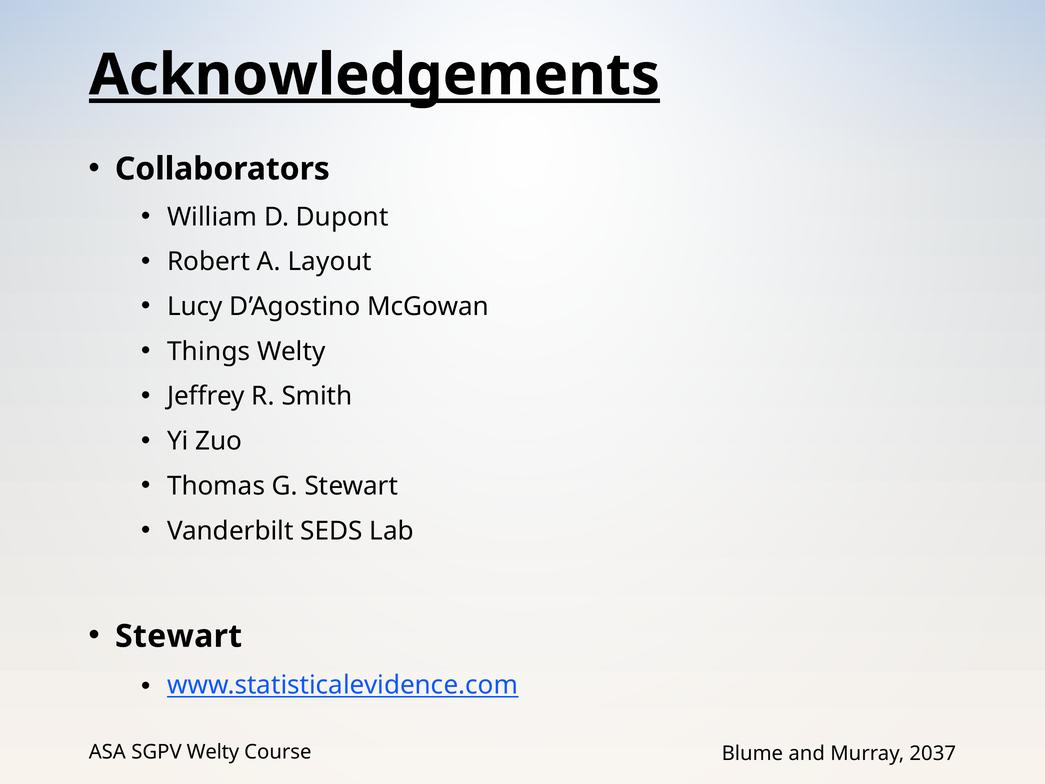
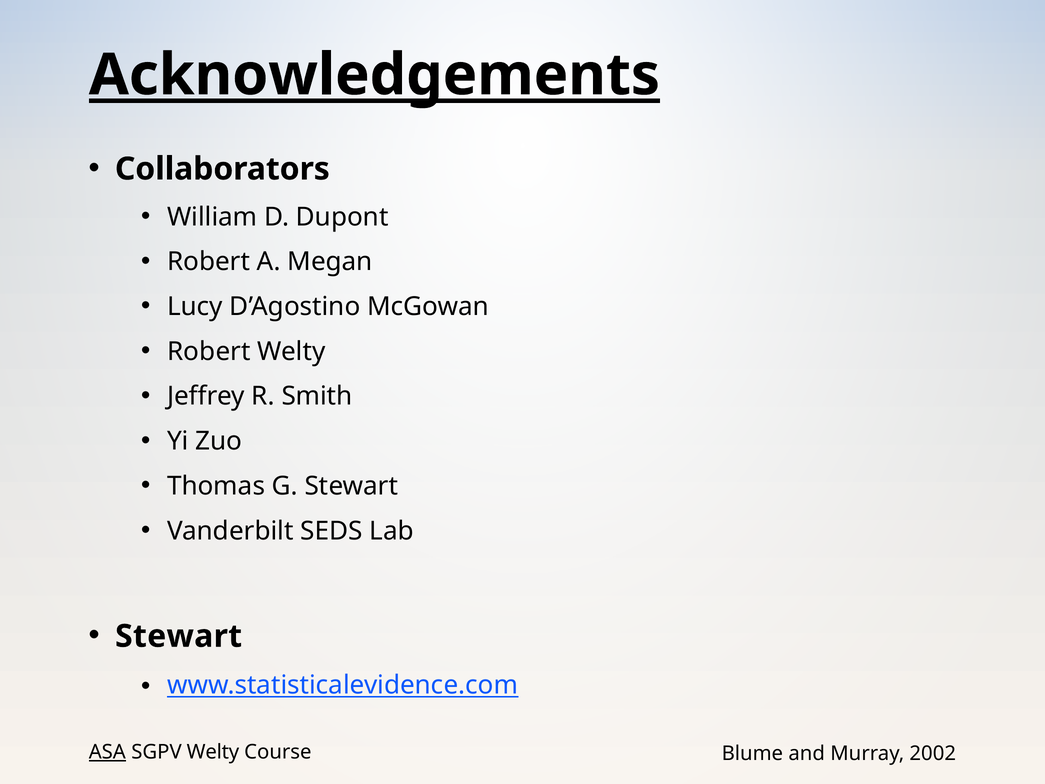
Layout: Layout -> Megan
Things at (209, 351): Things -> Robert
ASA underline: none -> present
2037: 2037 -> 2002
